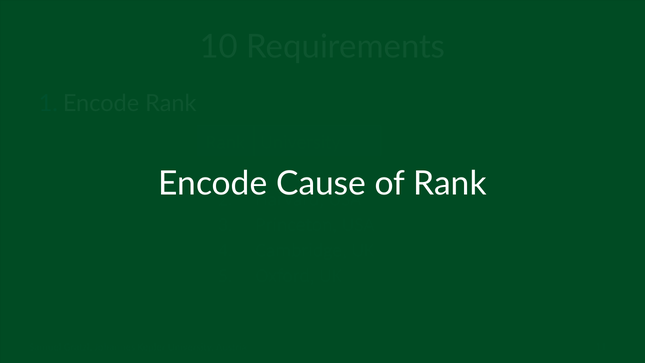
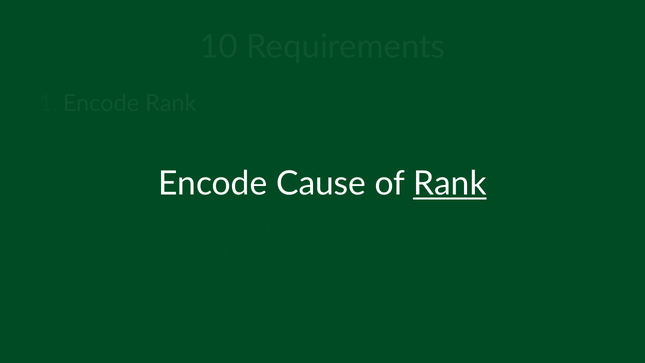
Rank at (450, 184) underline: none -> present
